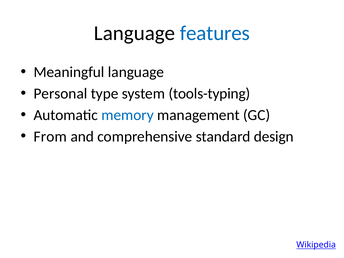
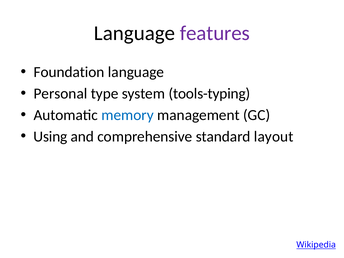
features colour: blue -> purple
Meaningful: Meaningful -> Foundation
From: From -> Using
design: design -> layout
